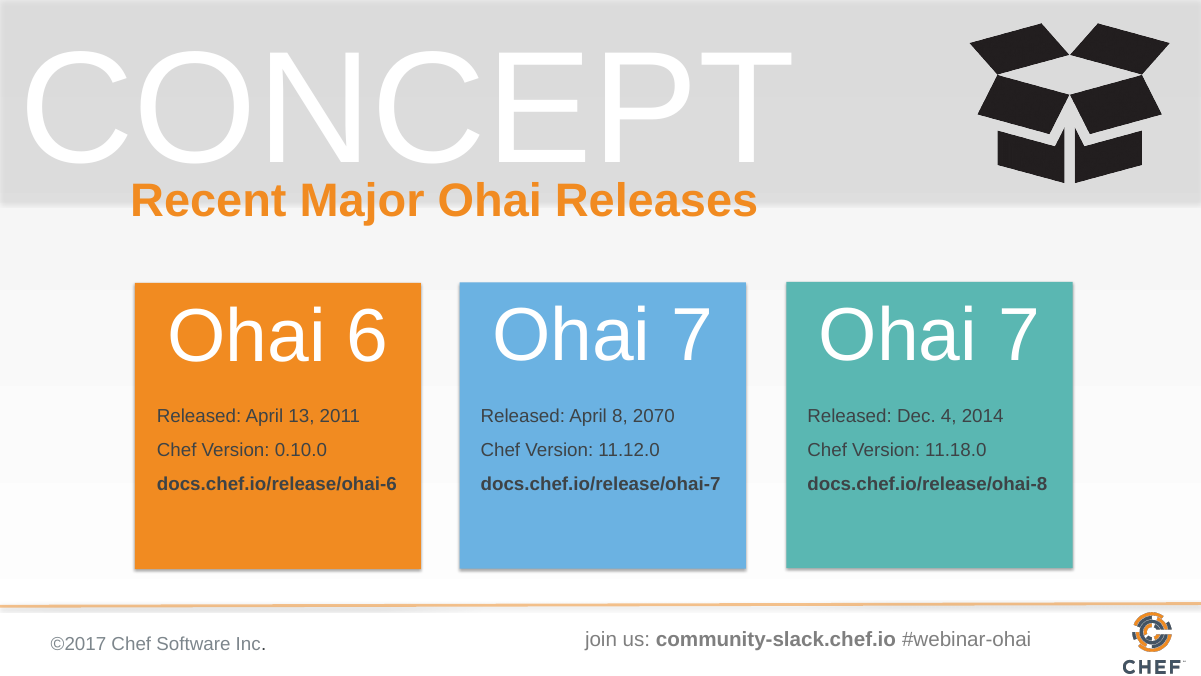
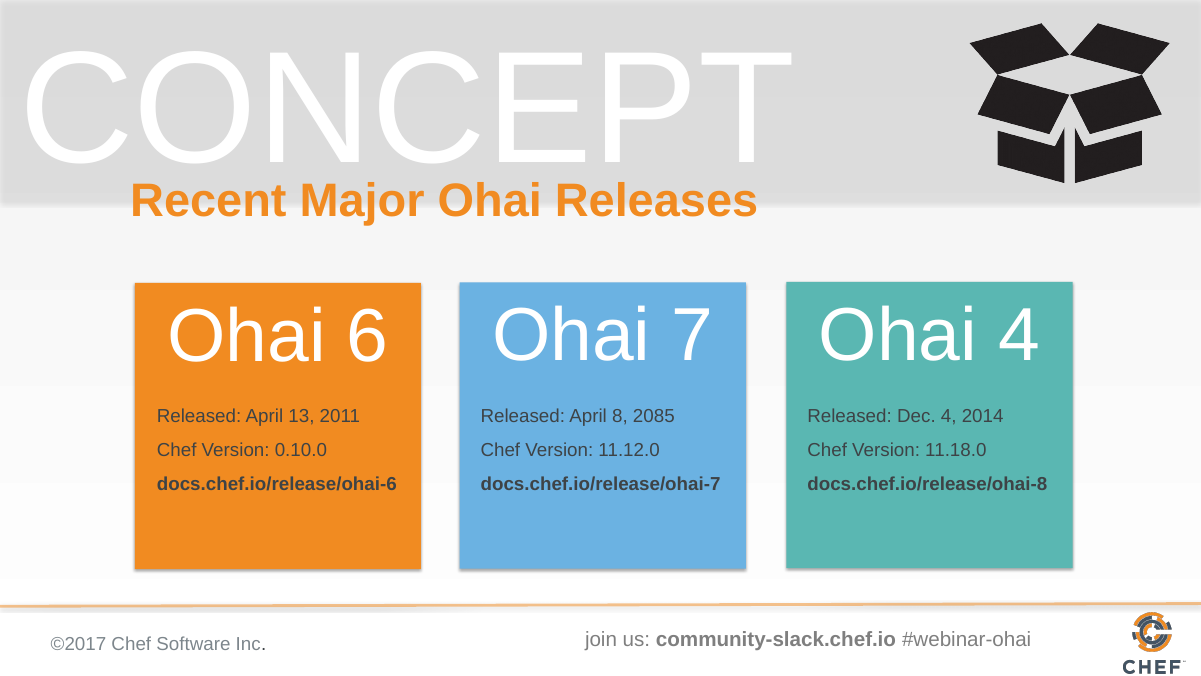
7 at (1019, 335): 7 -> 4
2070: 2070 -> 2085
